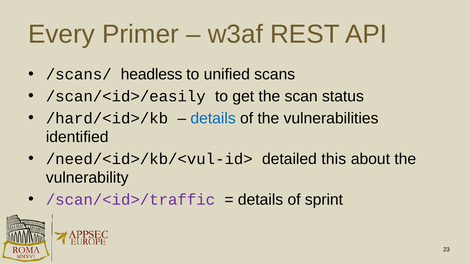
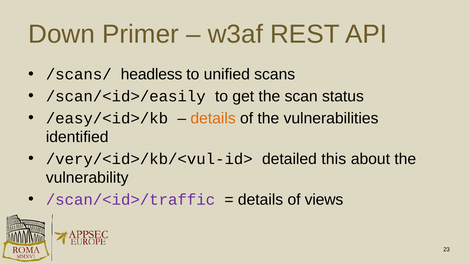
Every: Every -> Down
/hard/<id>/kb: /hard/<id>/kb -> /easy/<id>/kb
details at (213, 118) colour: blue -> orange
/need/<id>/kb/<vul-id>: /need/<id>/kb/<vul-id> -> /very/<id>/kb/<vul-id>
sprint: sprint -> views
